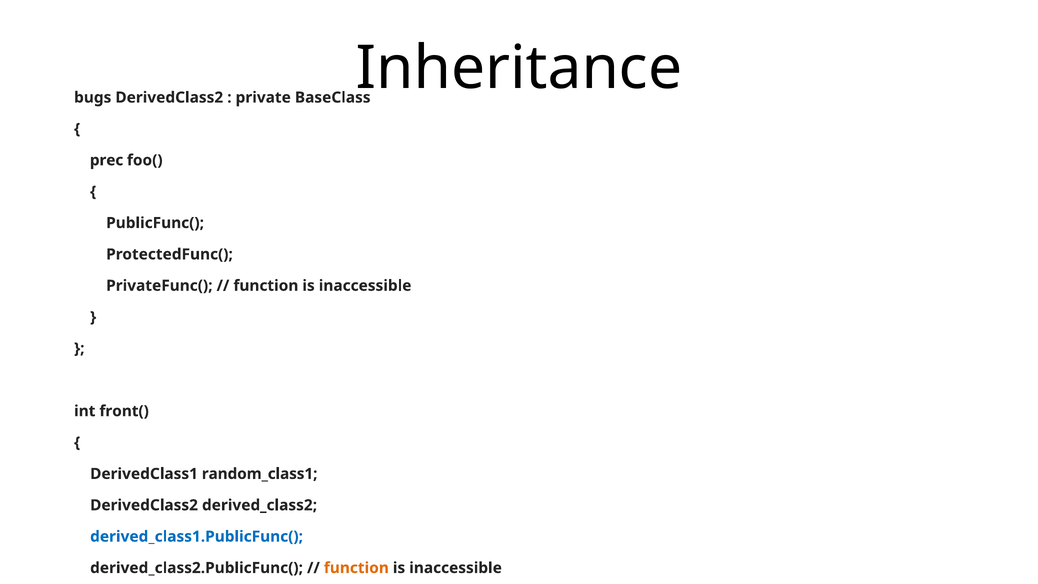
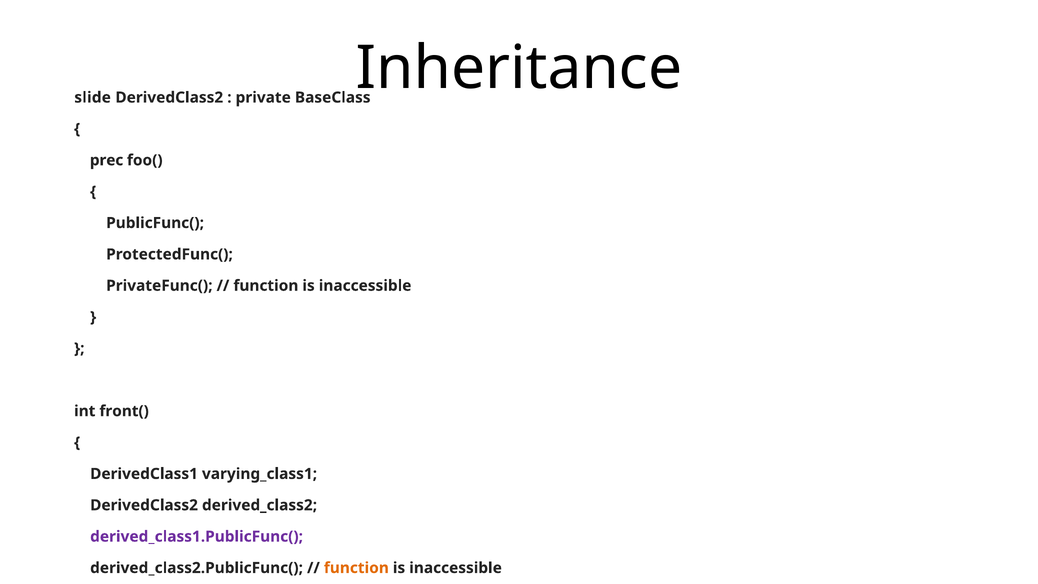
bugs: bugs -> slide
random_class1: random_class1 -> varying_class1
derived_class1.PublicFunc( colour: blue -> purple
